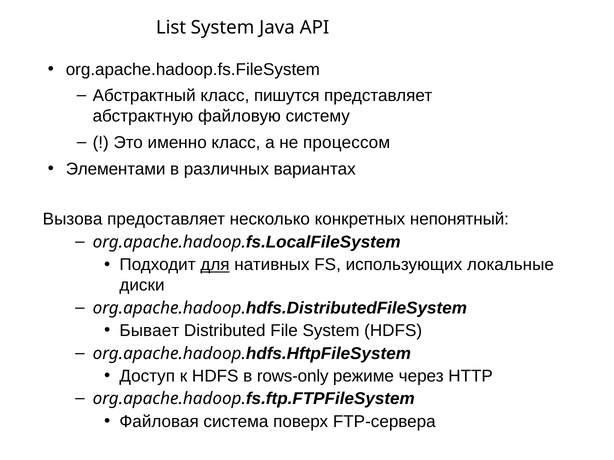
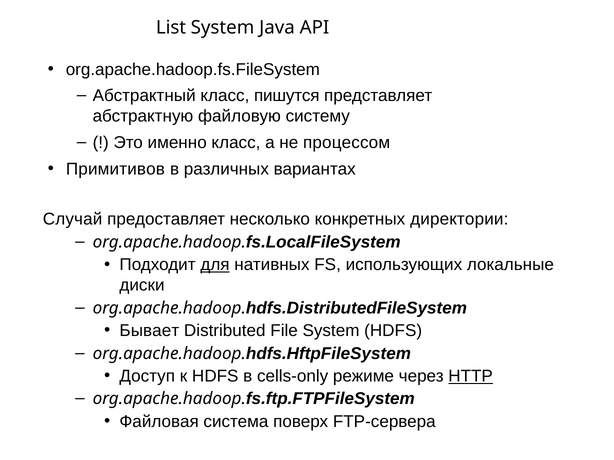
Элементами: Элементами -> Примитивов
Вызова: Вызова -> Случай
непонятный: непонятный -> директории
rows-only: rows-only -> cells-only
HTTP underline: none -> present
